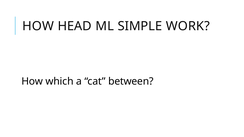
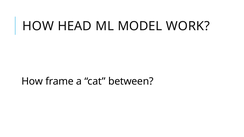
SIMPLE: SIMPLE -> MODEL
which: which -> frame
